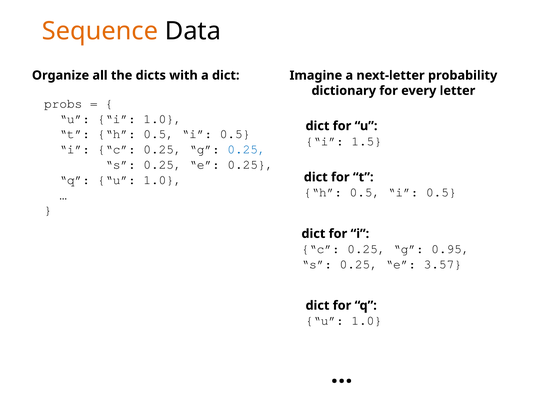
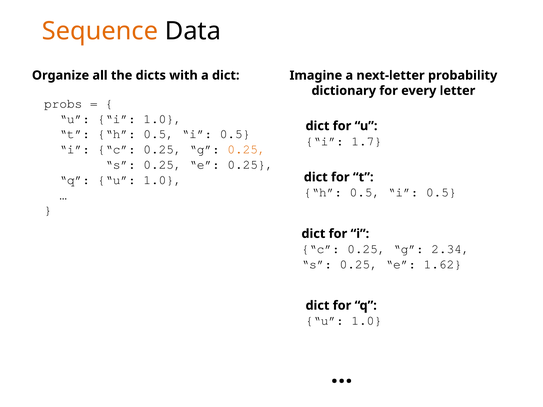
1.5: 1.5 -> 1.7
0.25 at (247, 149) colour: blue -> orange
0.95: 0.95 -> 2.34
3.57: 3.57 -> 1.62
